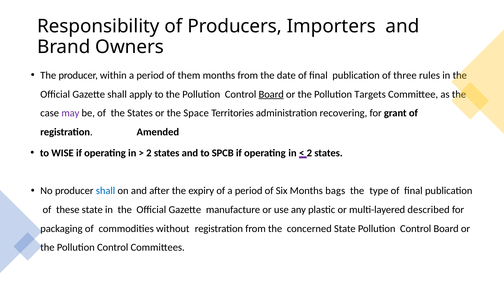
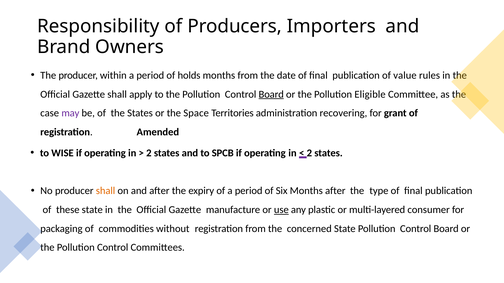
them: them -> holds
three: three -> value
Targets: Targets -> Eligible
shall at (106, 191) colour: blue -> orange
Months bags: bags -> after
use underline: none -> present
described: described -> consumer
